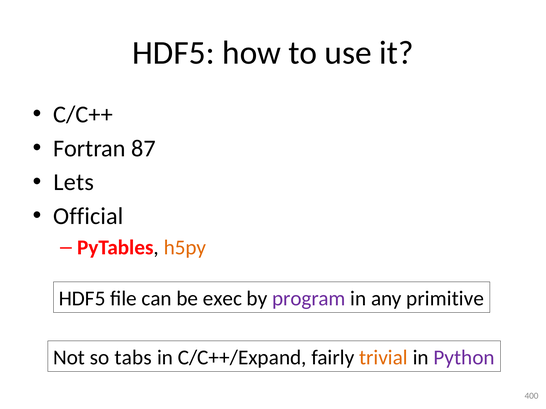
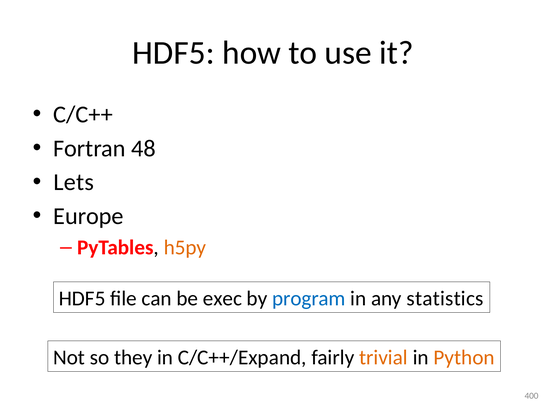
87: 87 -> 48
Official: Official -> Europe
program colour: purple -> blue
primitive: primitive -> statistics
tabs: tabs -> they
Python colour: purple -> orange
